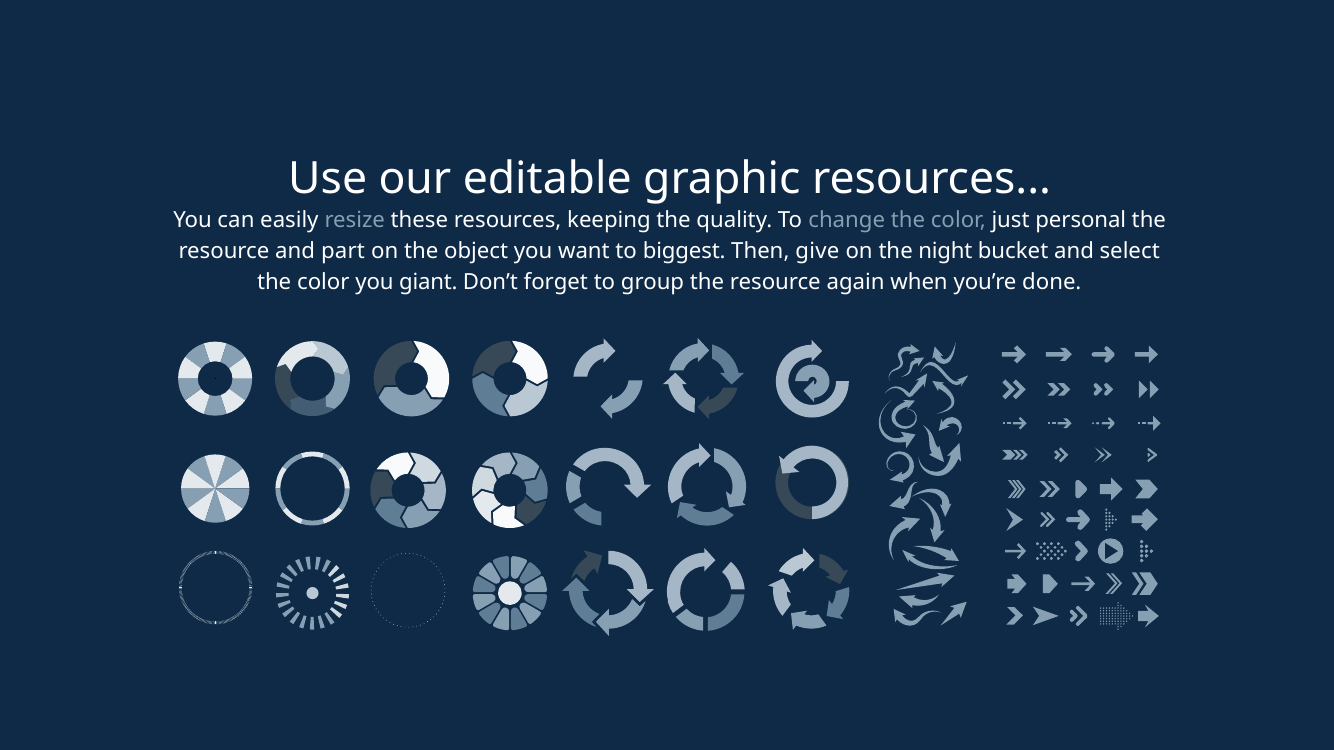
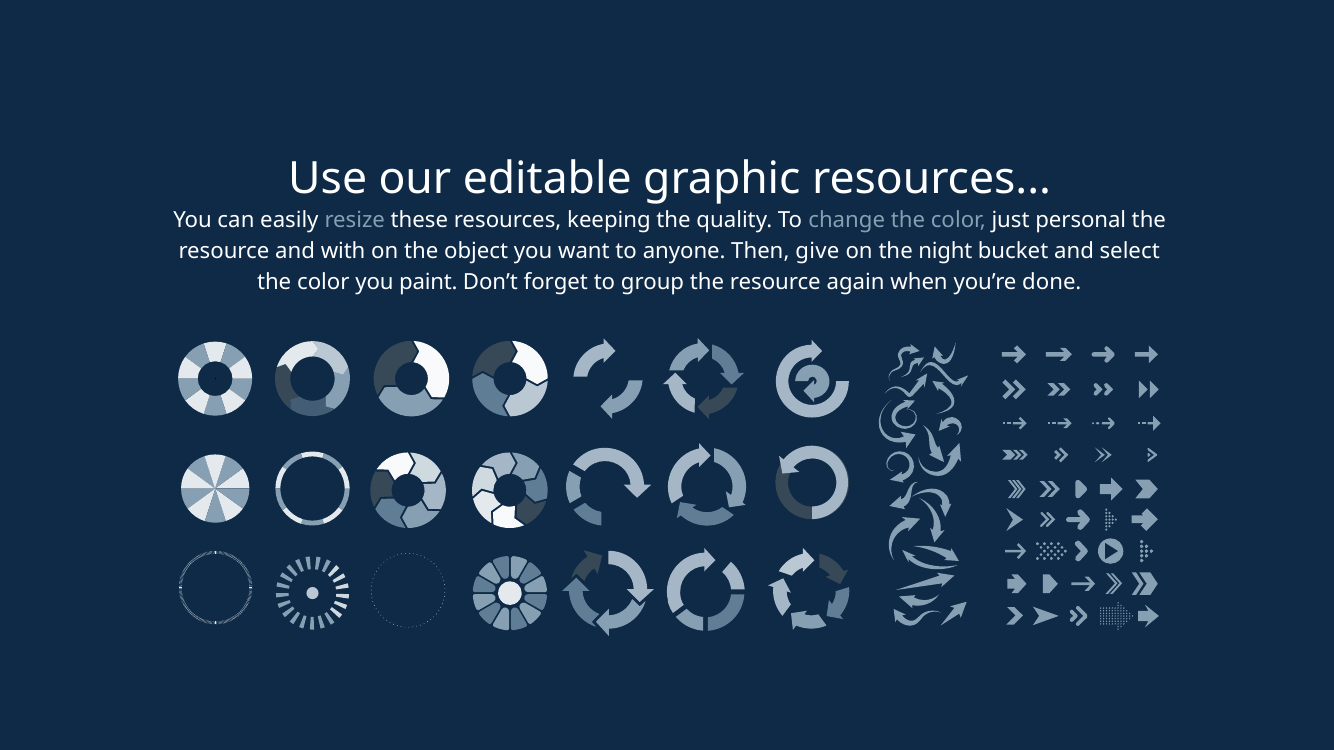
part: part -> with
biggest: biggest -> anyone
giant: giant -> paint
